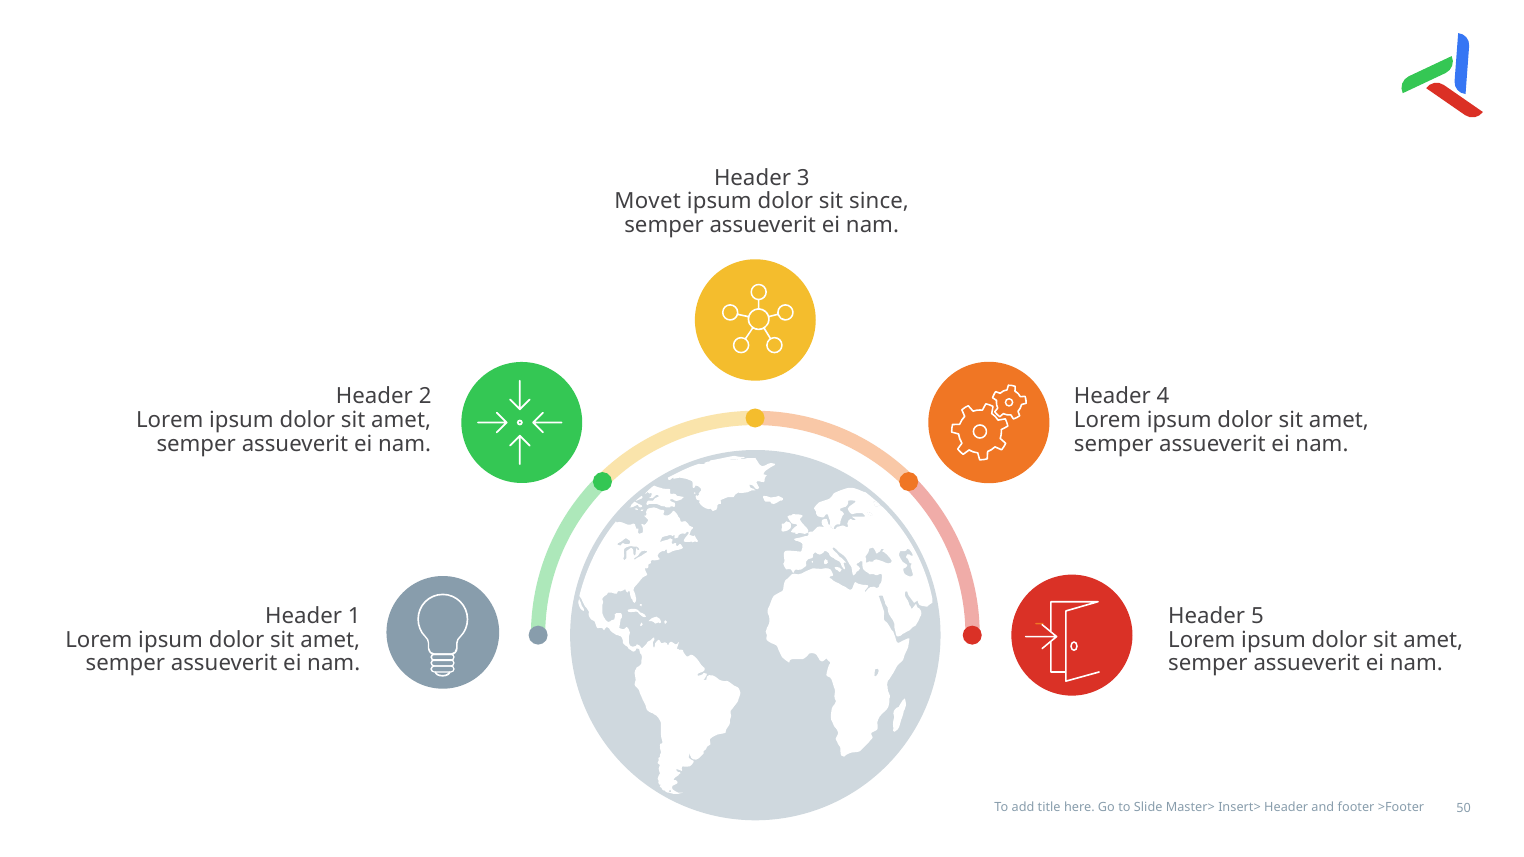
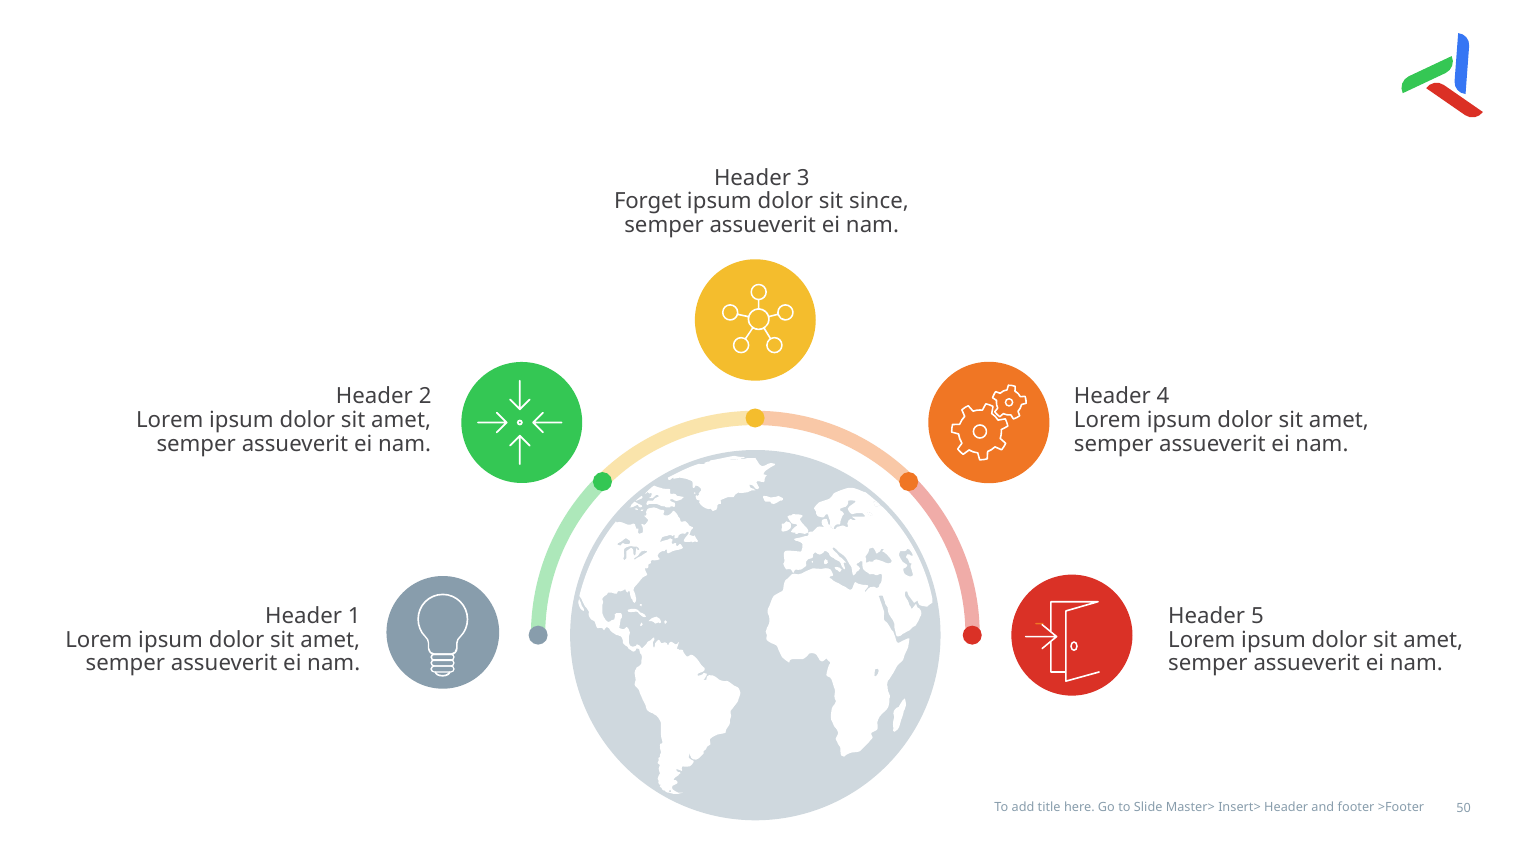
Movet: Movet -> Forget
